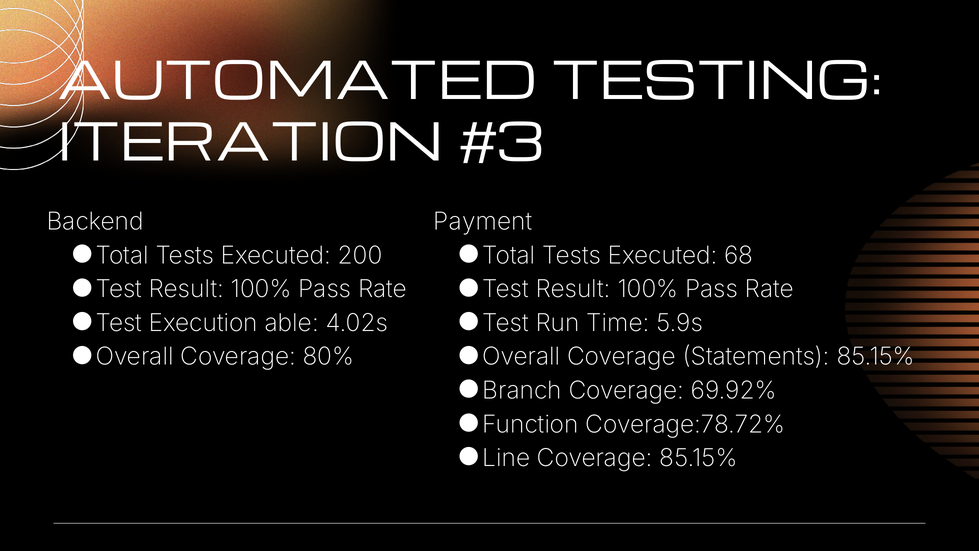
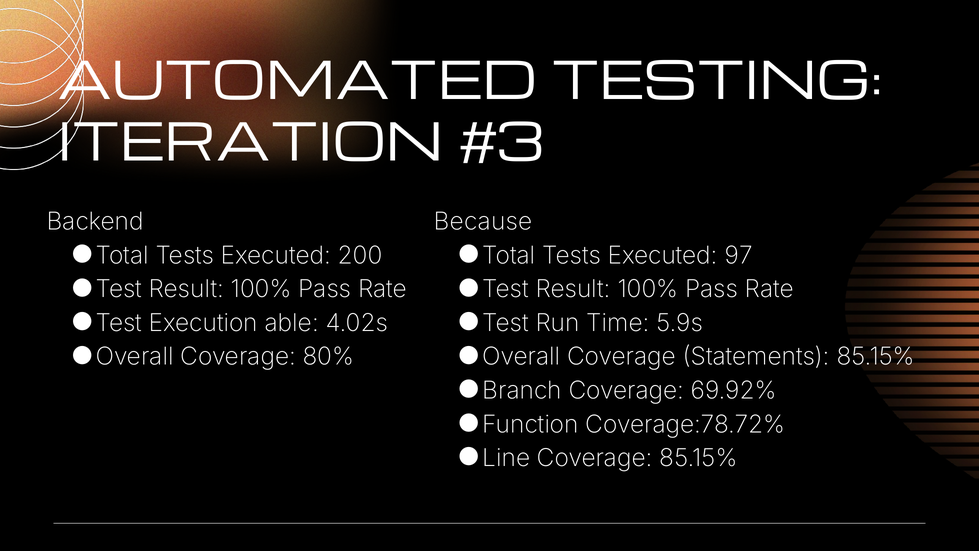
Payment: Payment -> Because
68: 68 -> 97
